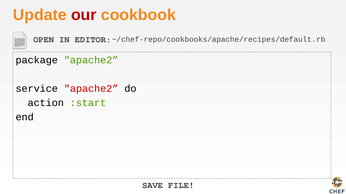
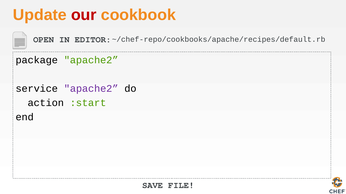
apache2 at (91, 89) colour: red -> purple
